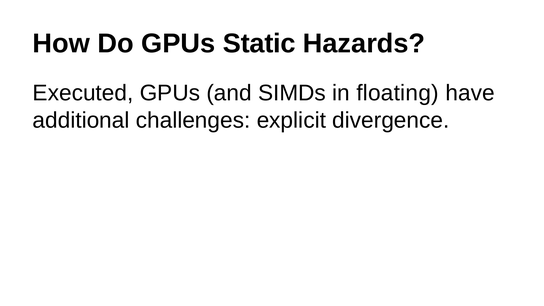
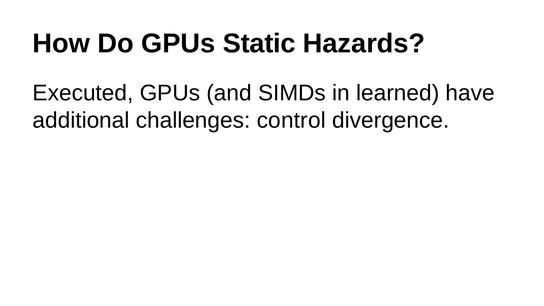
floating: floating -> learned
explicit: explicit -> control
